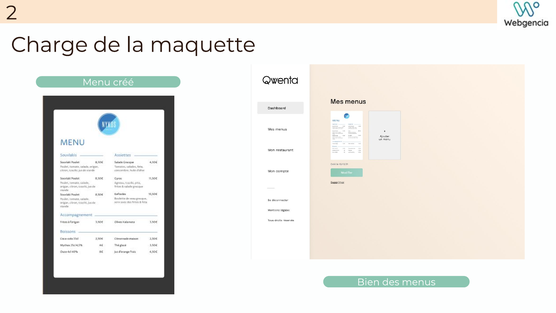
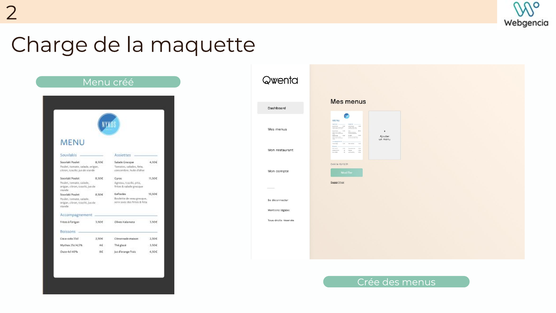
Bien: Bien -> Crée
